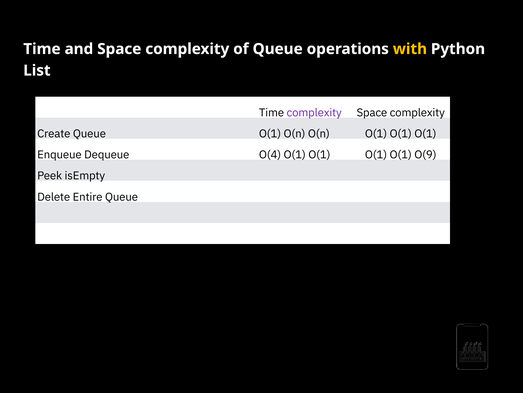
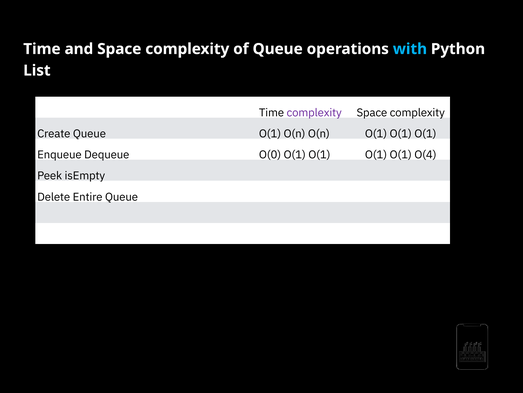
with colour: yellow -> light blue
O(4: O(4 -> O(0
O(9: O(9 -> O(4
